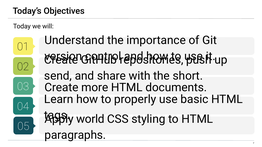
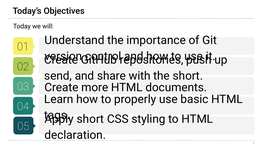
world at (90, 119): world -> short
paragraphs: paragraphs -> declaration
